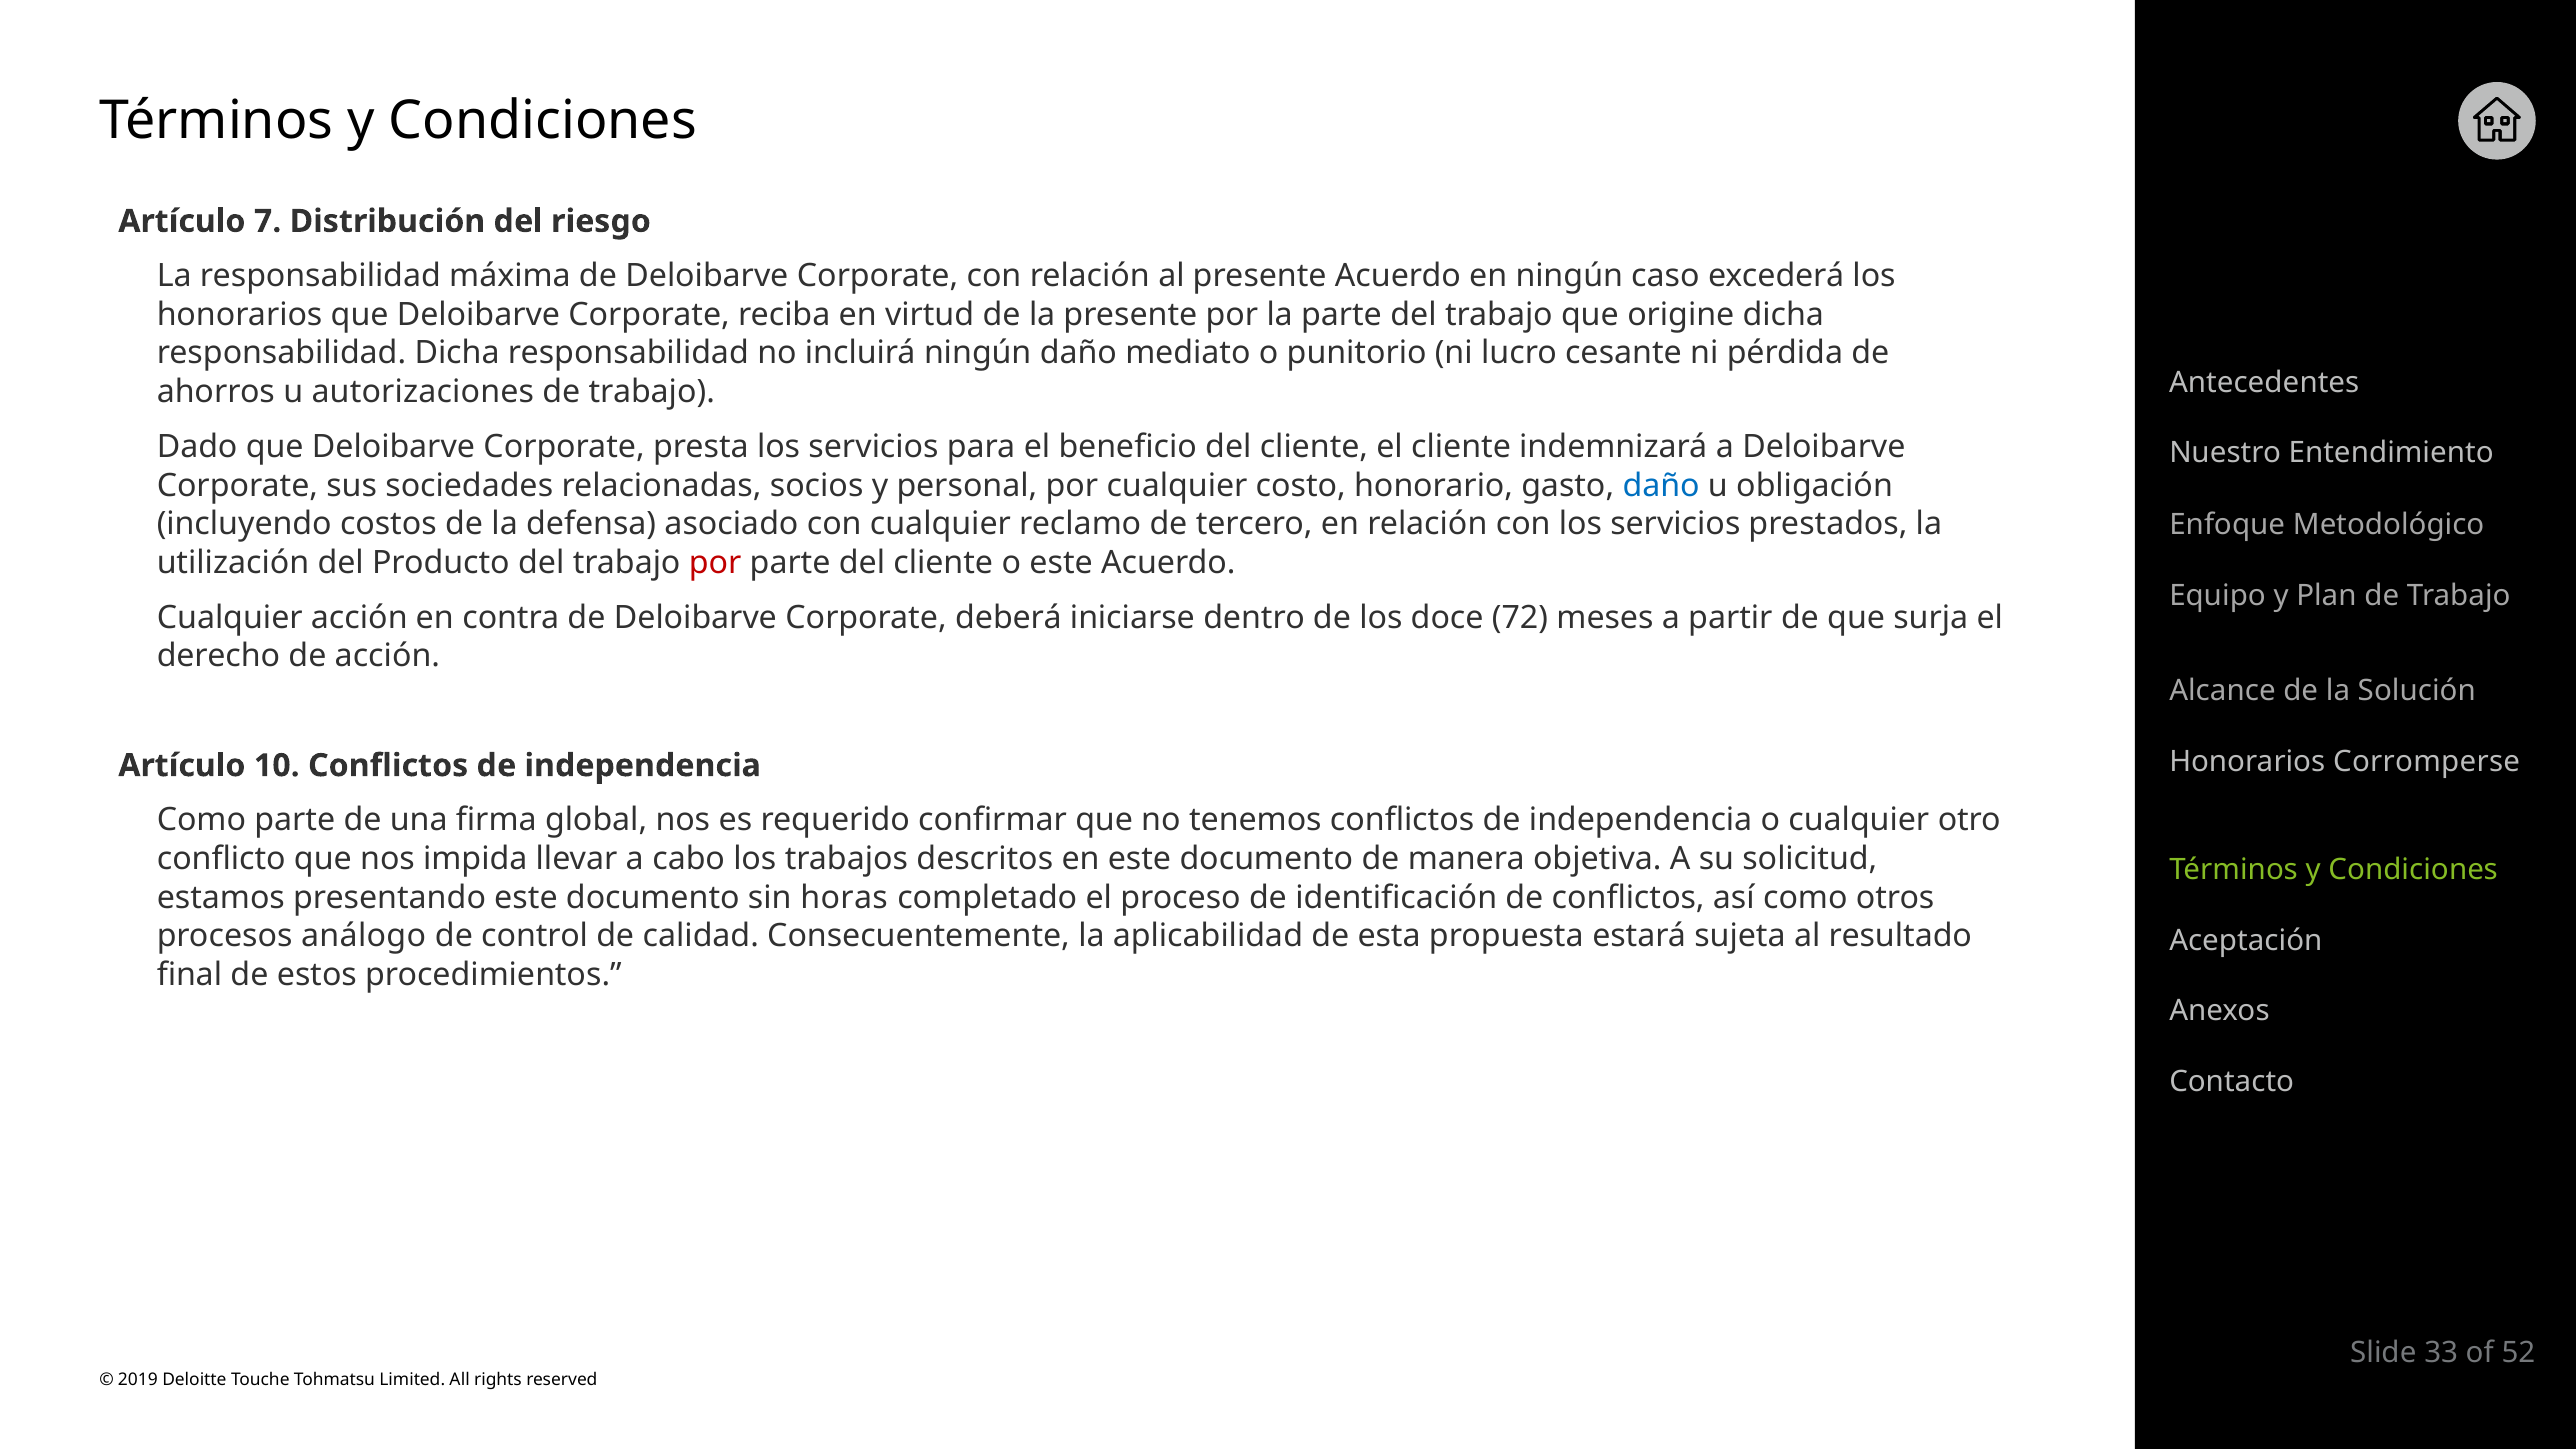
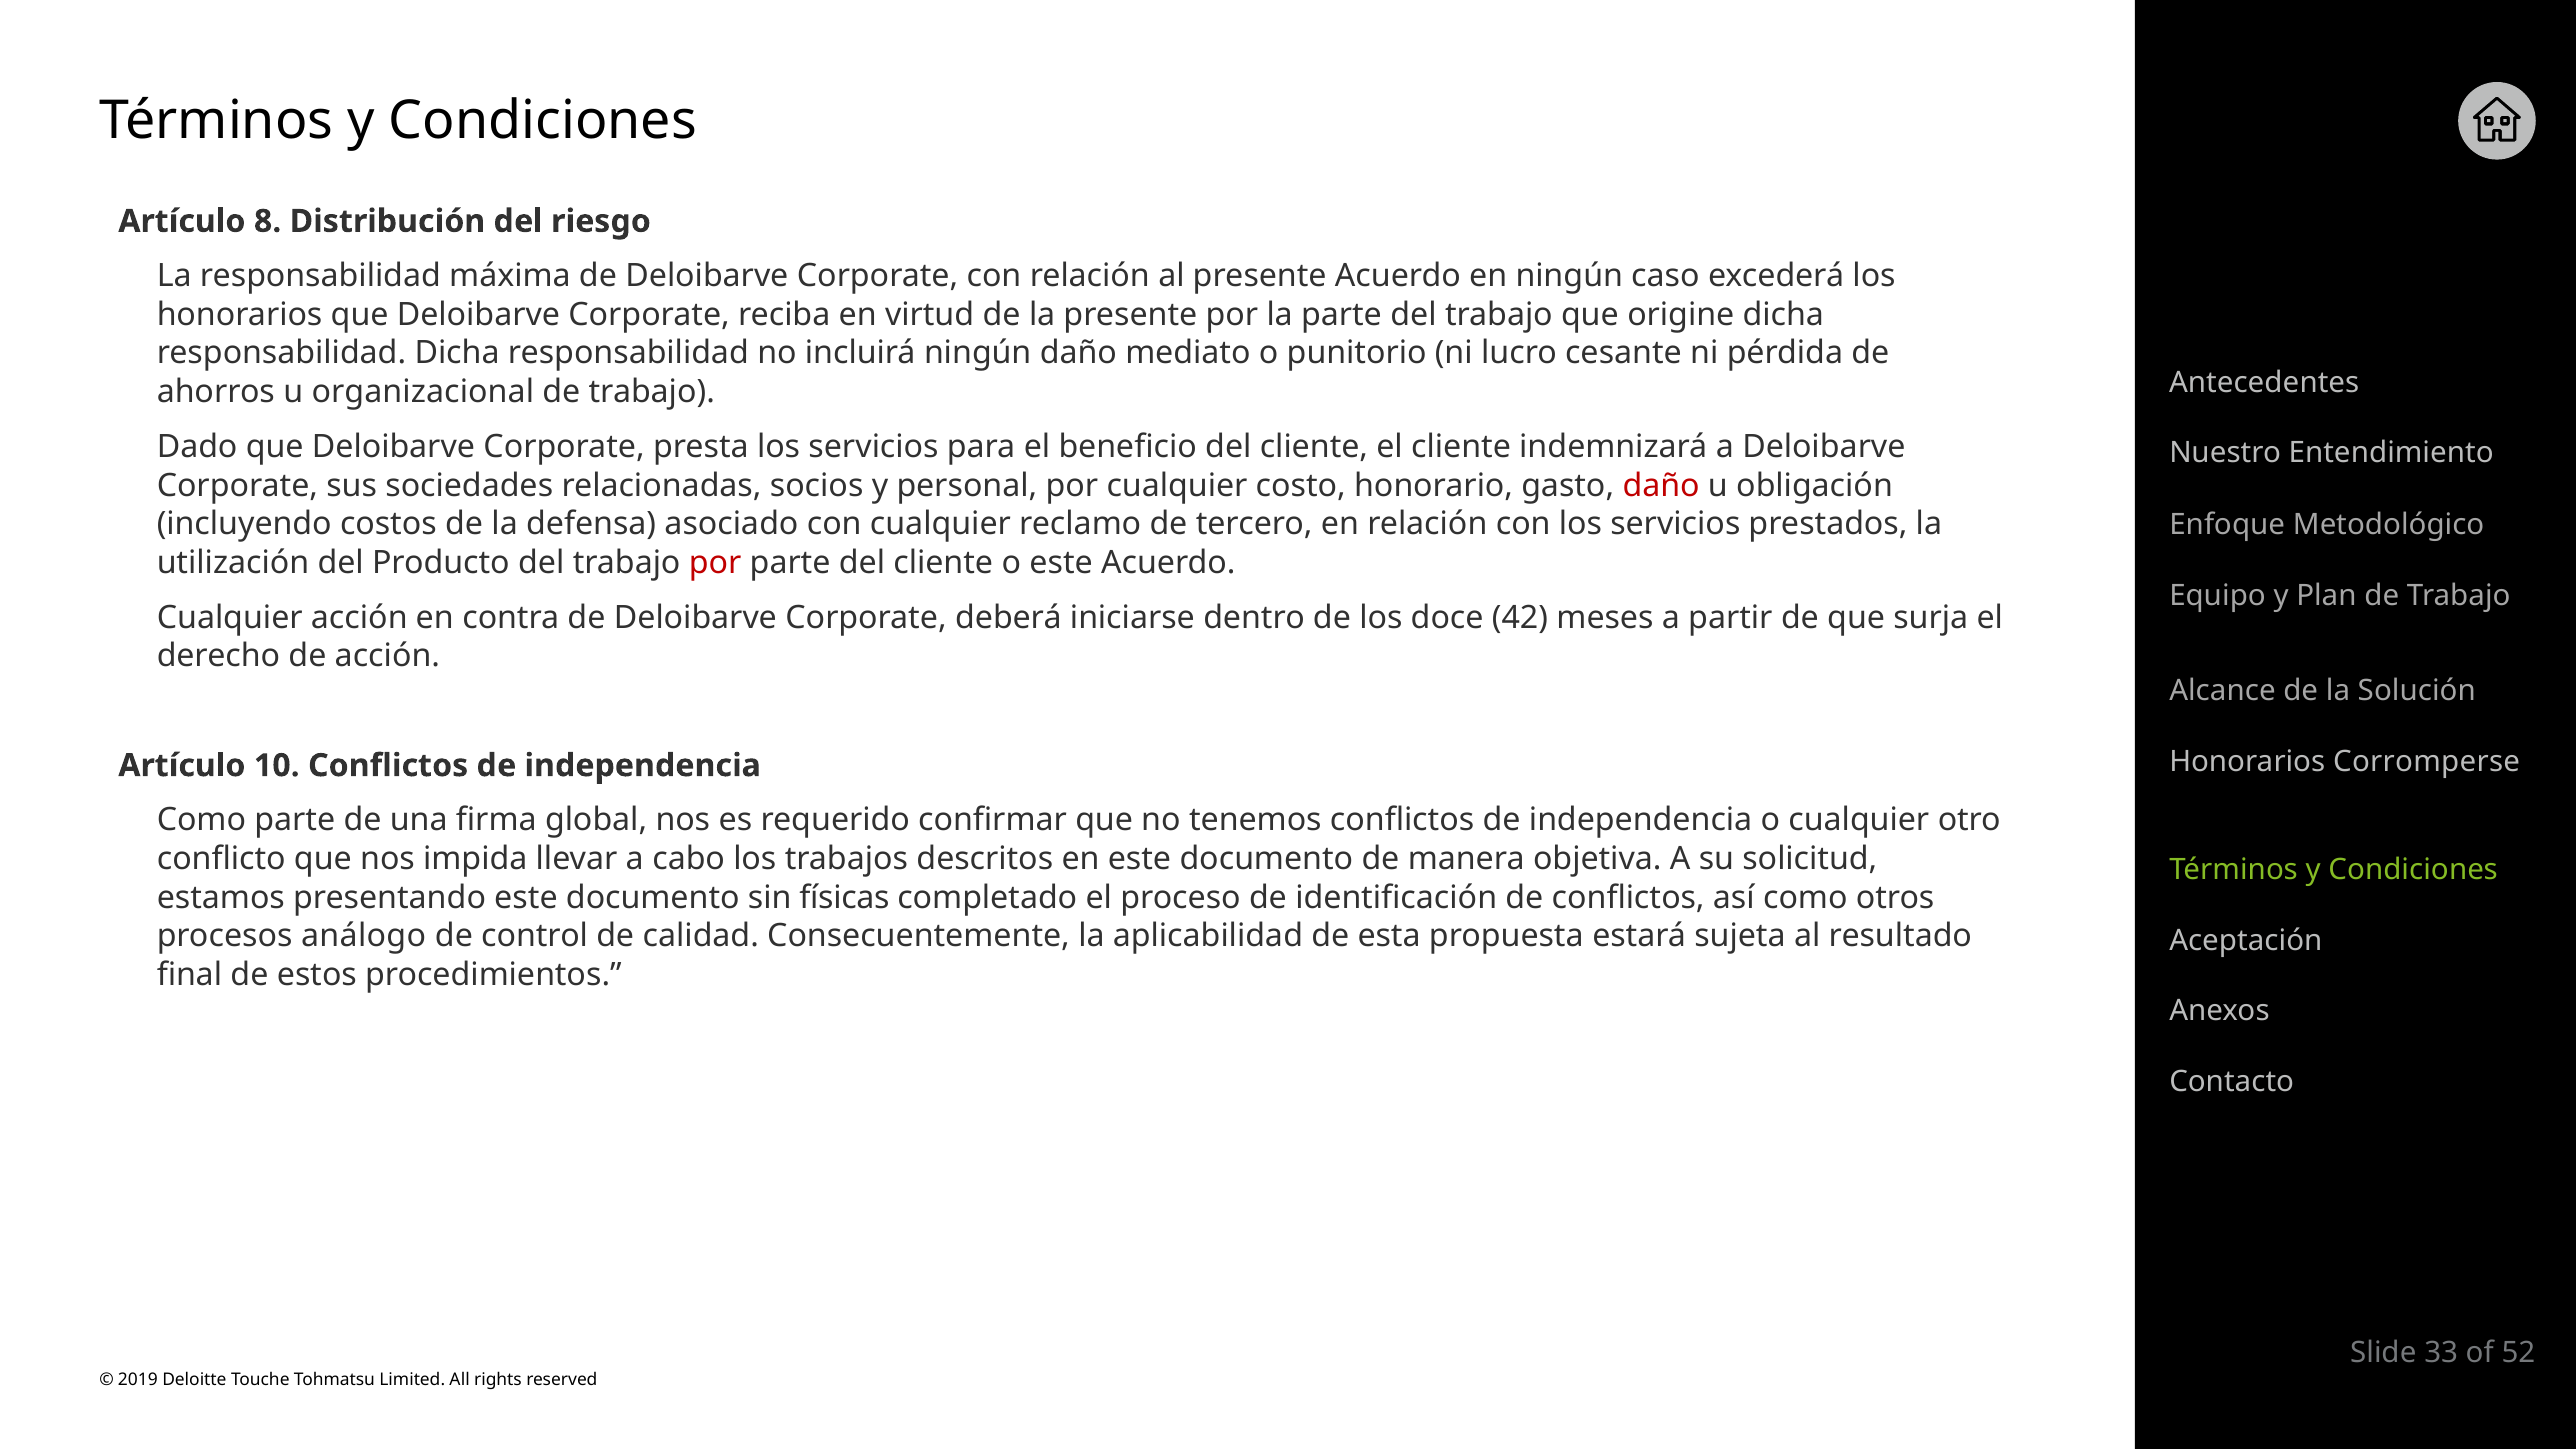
7: 7 -> 8
autorizaciones: autorizaciones -> organizacional
daño at (1661, 485) colour: blue -> red
72: 72 -> 42
horas: horas -> físicas
